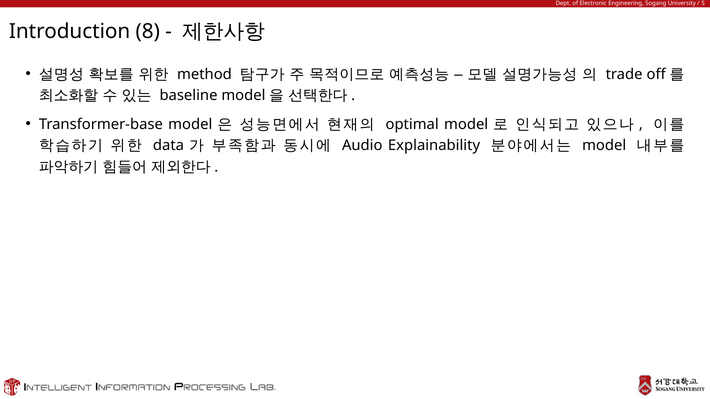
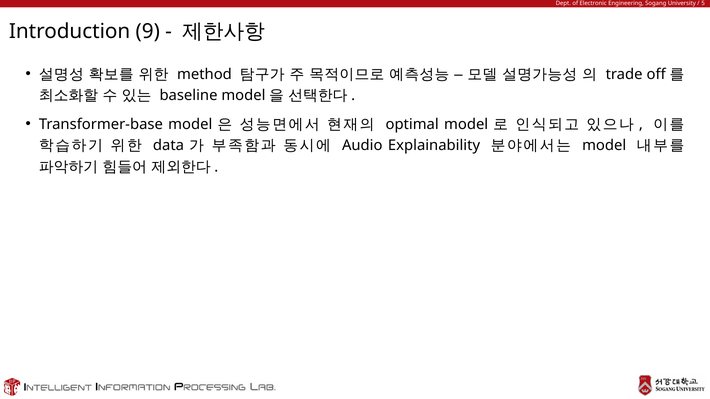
8: 8 -> 9
